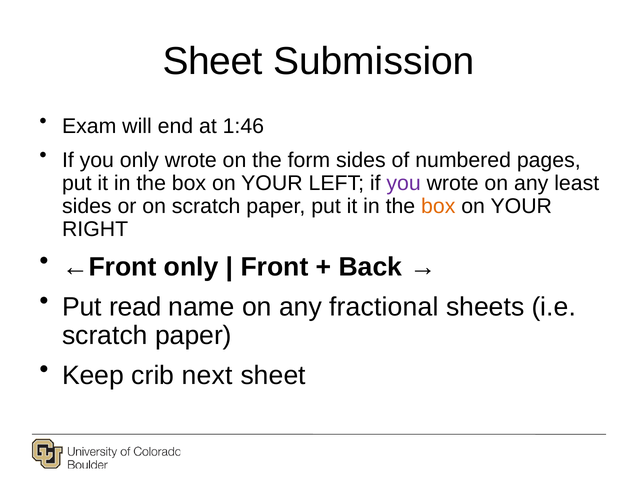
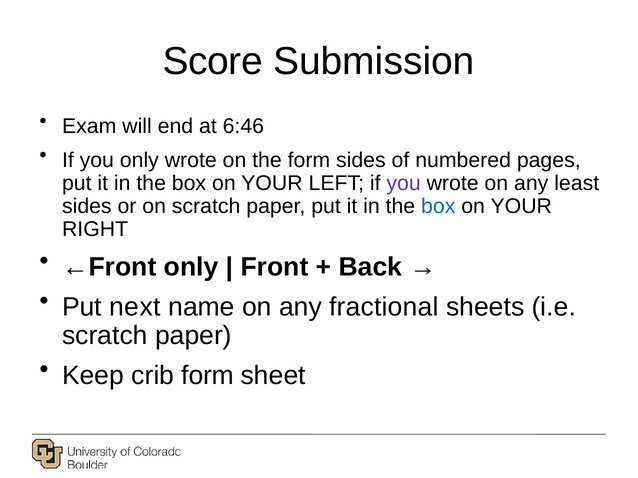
Sheet at (213, 62): Sheet -> Score
1:46: 1:46 -> 6:46
box at (438, 206) colour: orange -> blue
read: read -> next
crib next: next -> form
